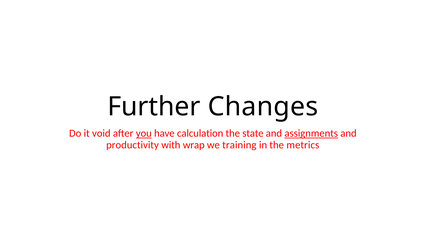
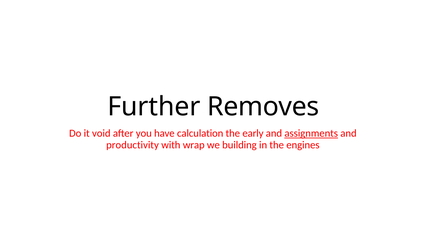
Changes: Changes -> Removes
you underline: present -> none
state: state -> early
training: training -> building
metrics: metrics -> engines
